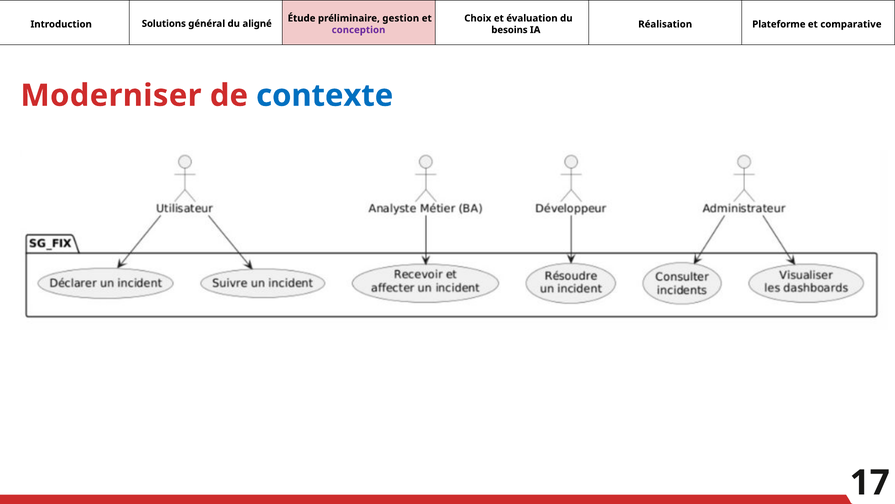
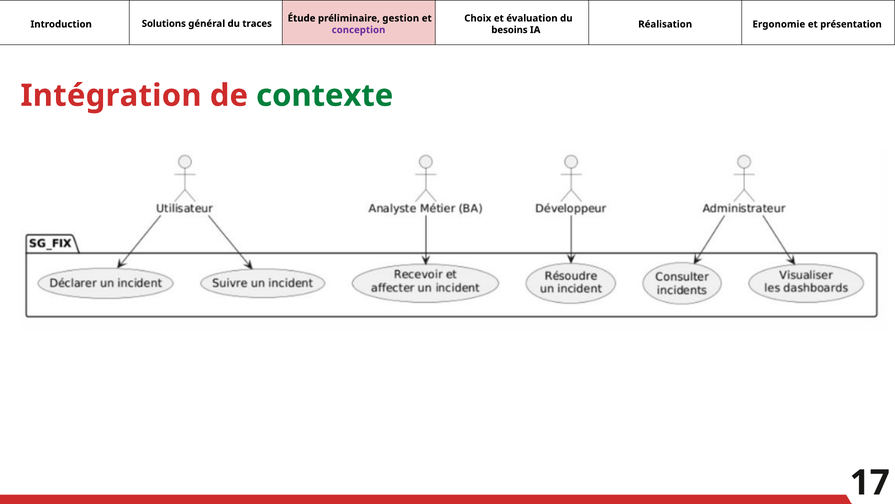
aligné: aligné -> traces
Plateforme: Plateforme -> Ergonomie
comparative: comparative -> présentation
Moderniser: Moderniser -> Intégration
contexte colour: blue -> green
